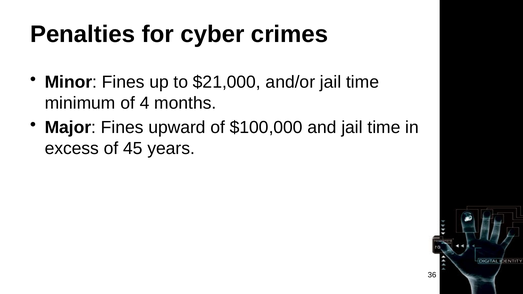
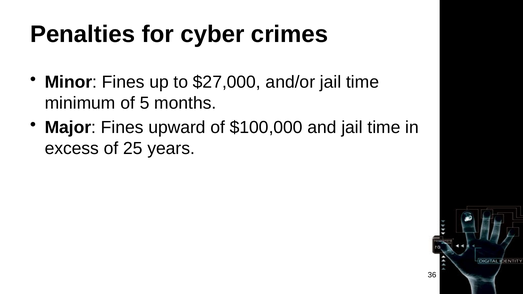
$21,000: $21,000 -> $27,000
4: 4 -> 5
45: 45 -> 25
